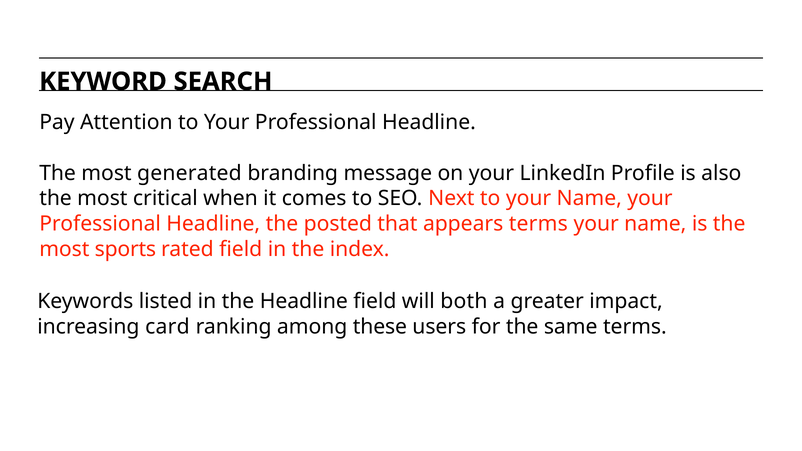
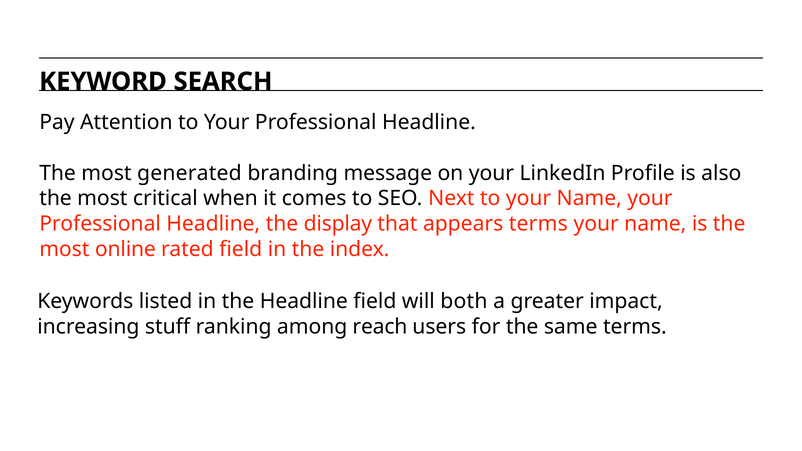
posted: posted -> display
sports: sports -> online
card: card -> stuff
these: these -> reach
